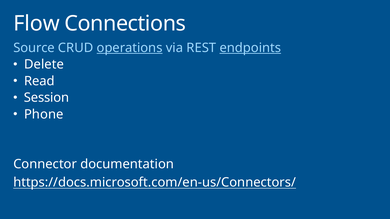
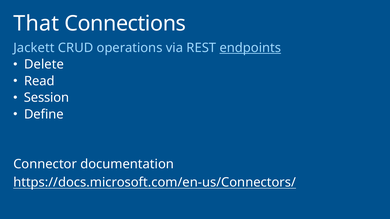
Flow: Flow -> That
Source: Source -> Jackett
operations underline: present -> none
Phone: Phone -> Define
